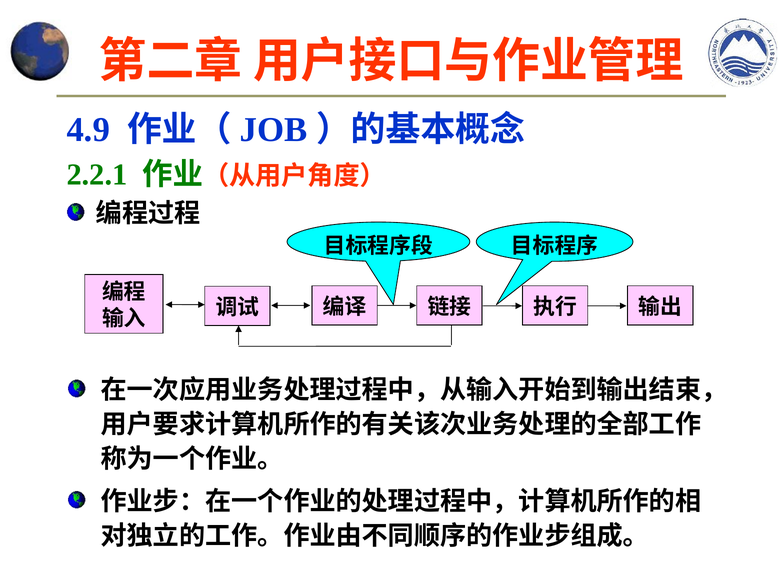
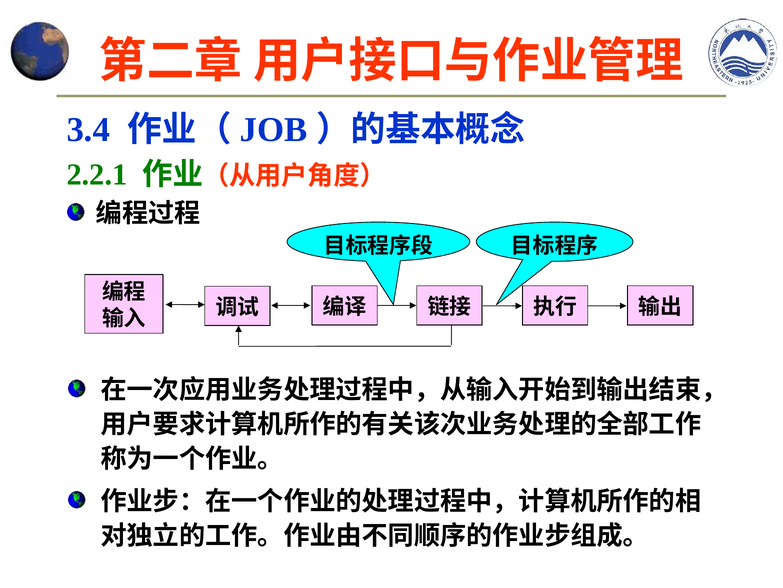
4.9: 4.9 -> 3.4
